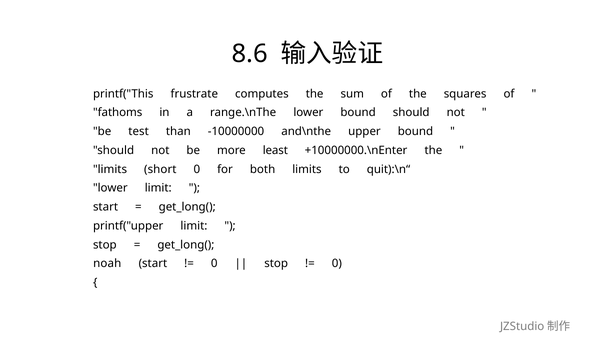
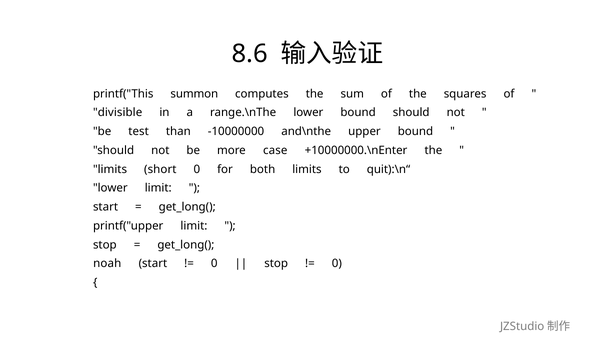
frustrate: frustrate -> summon
fathoms: fathoms -> divisible
least: least -> case
